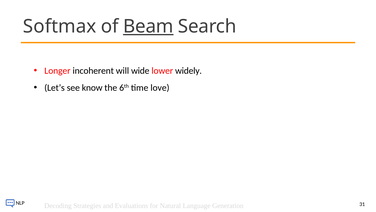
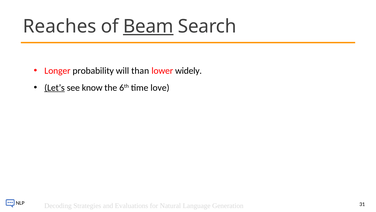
Softmax: Softmax -> Reaches
incoherent: incoherent -> probability
wide: wide -> than
Let’s underline: none -> present
